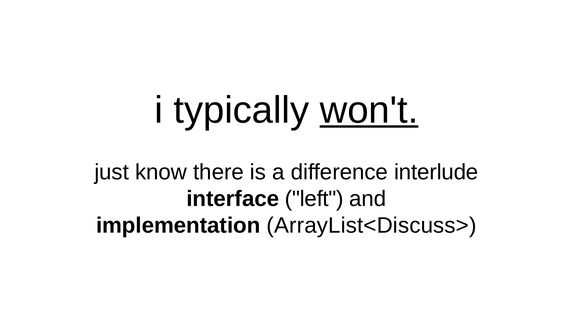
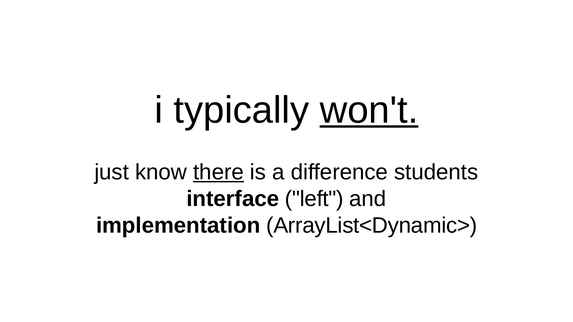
there underline: none -> present
interlude: interlude -> students
ArrayList<Discuss>: ArrayList<Discuss> -> ArrayList<Dynamic>
